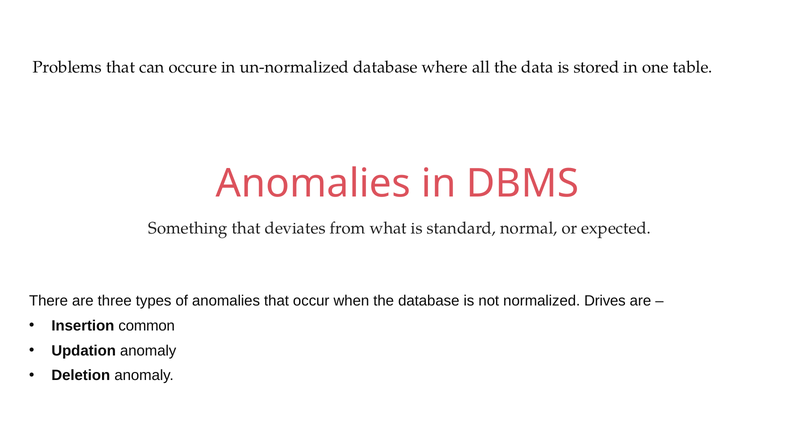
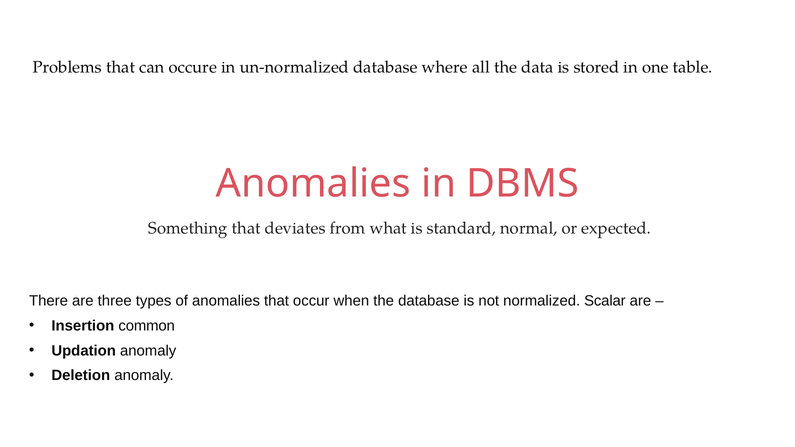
Drives: Drives -> Scalar
